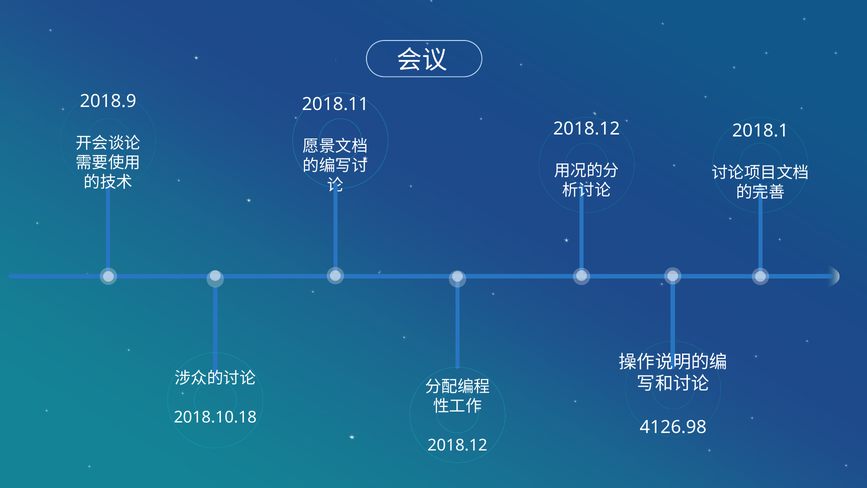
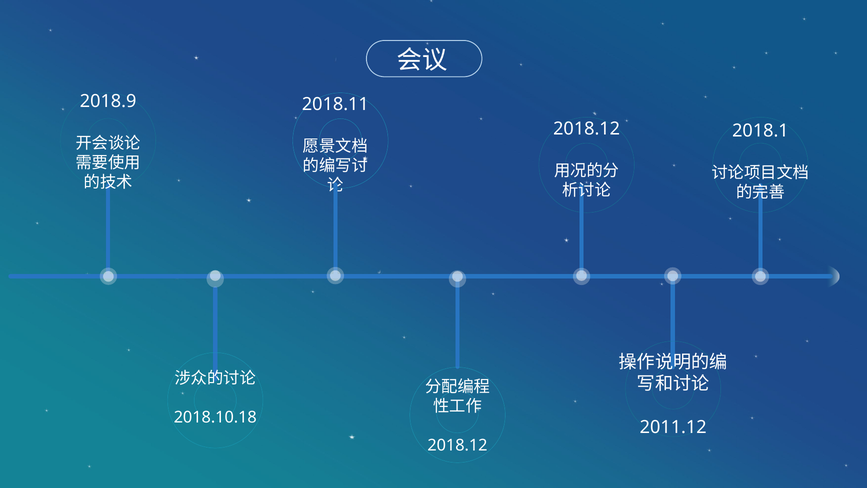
4126.98: 4126.98 -> 2011.12
